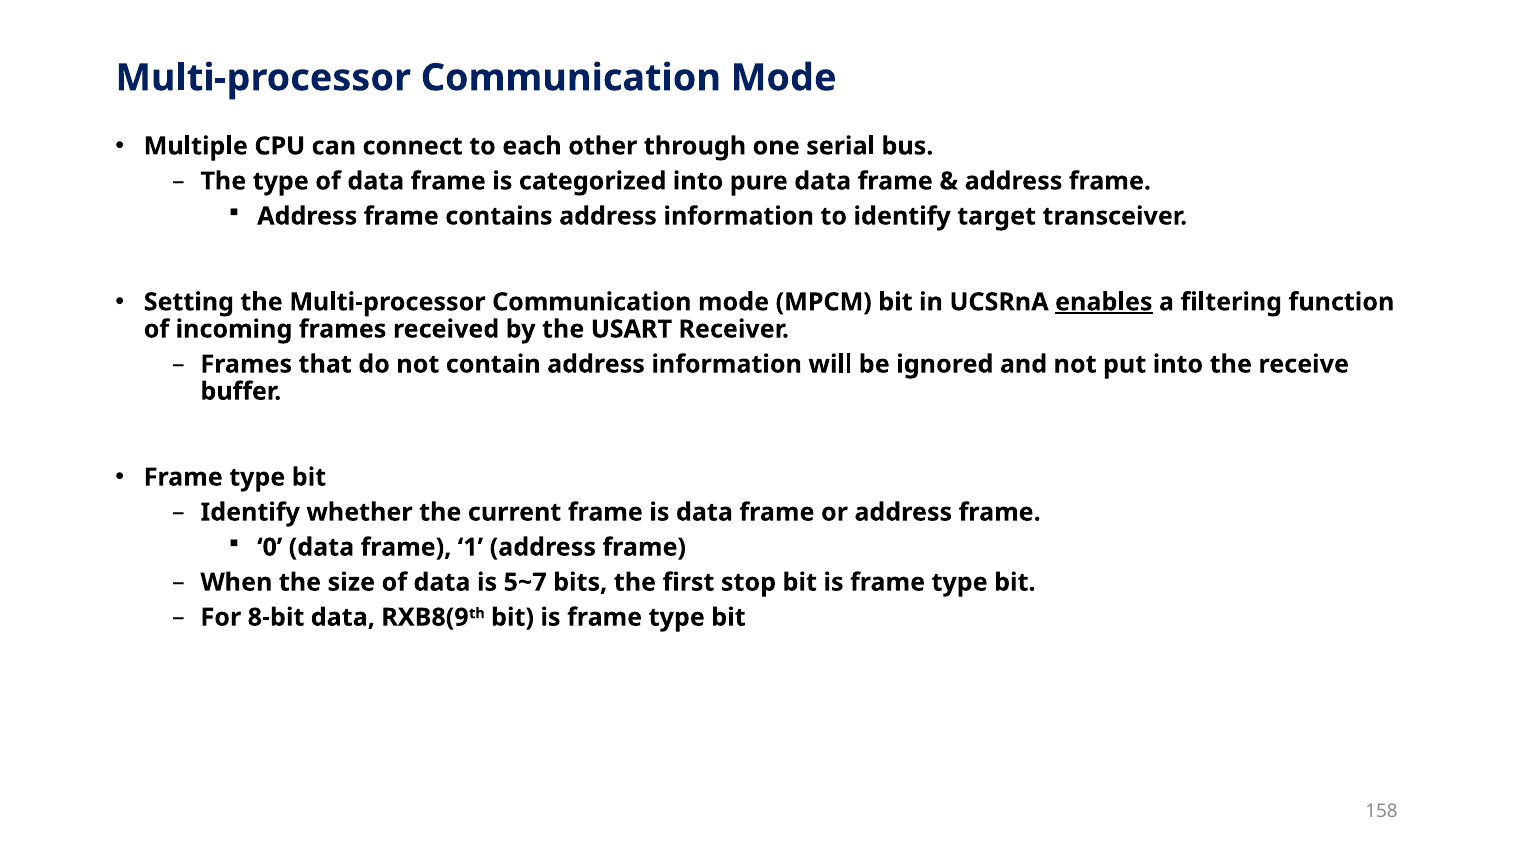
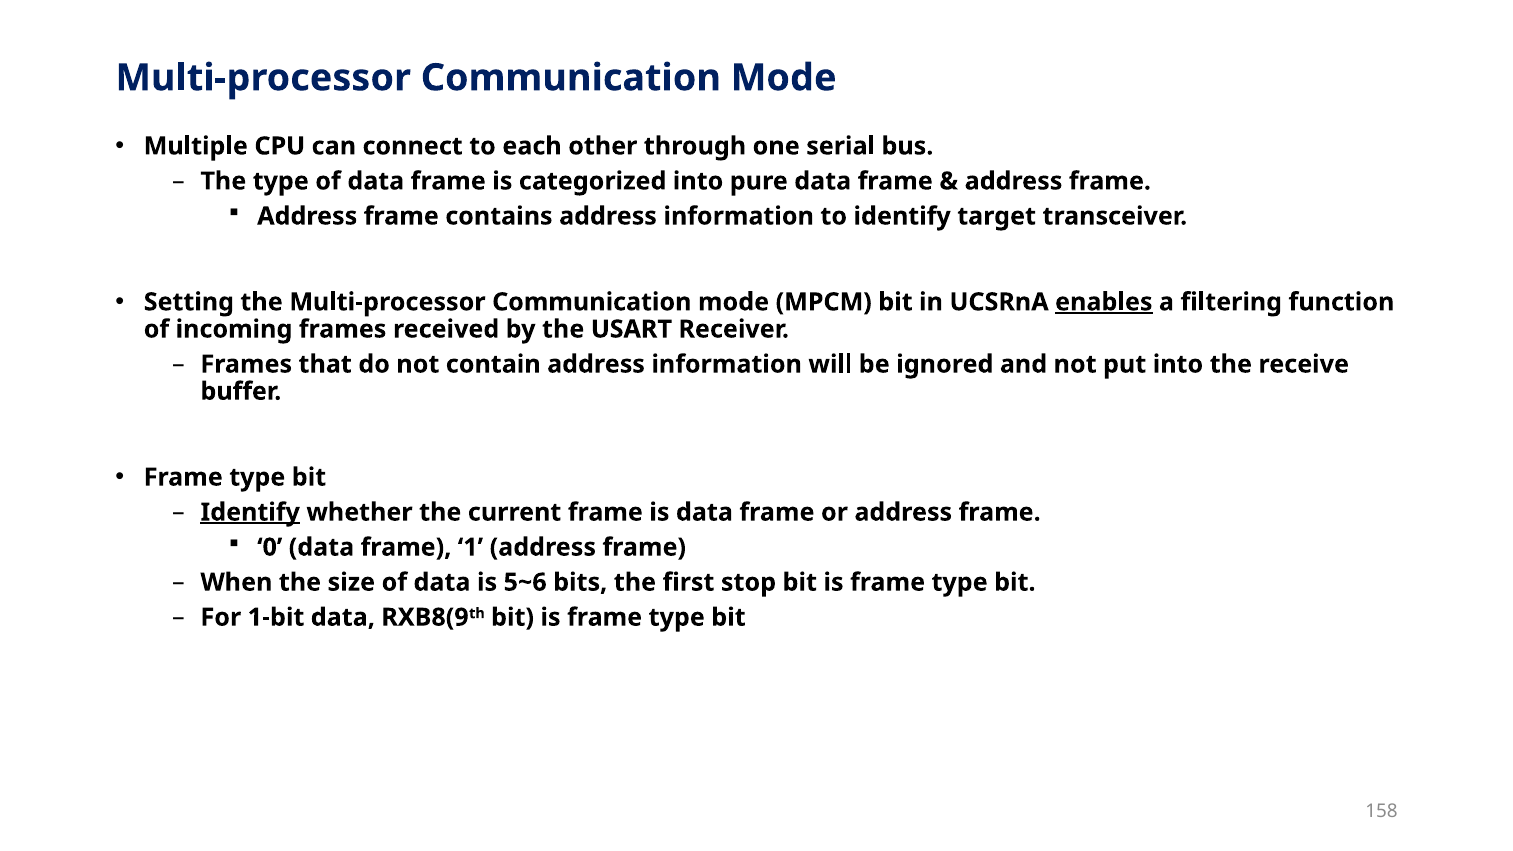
Identify at (250, 512) underline: none -> present
5~7: 5~7 -> 5~6
8-bit: 8-bit -> 1-bit
